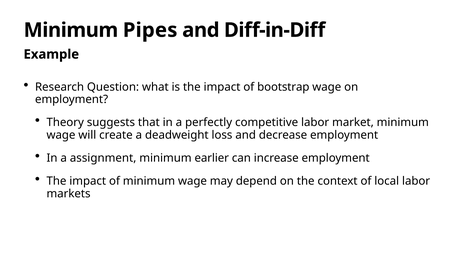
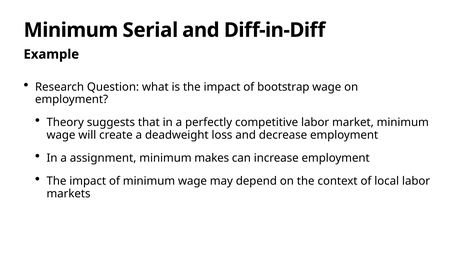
Pipes: Pipes -> Serial
earlier: earlier -> makes
